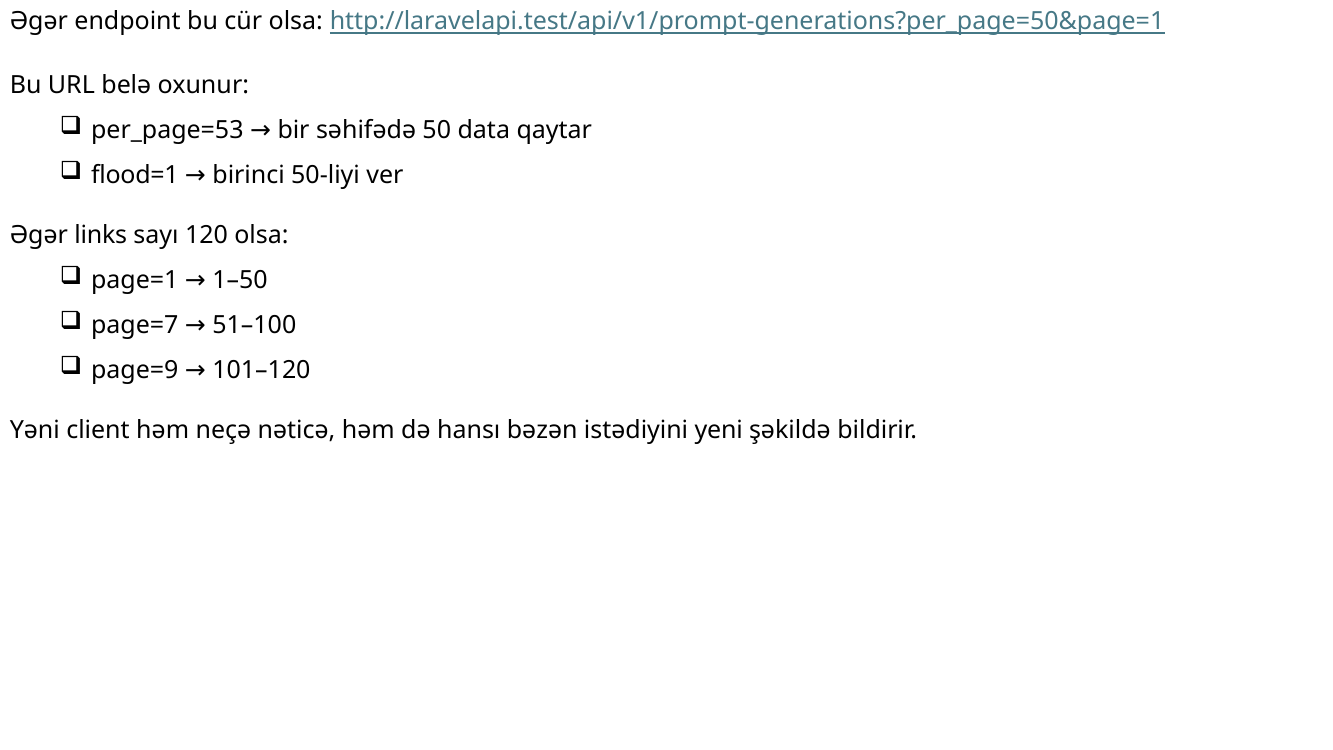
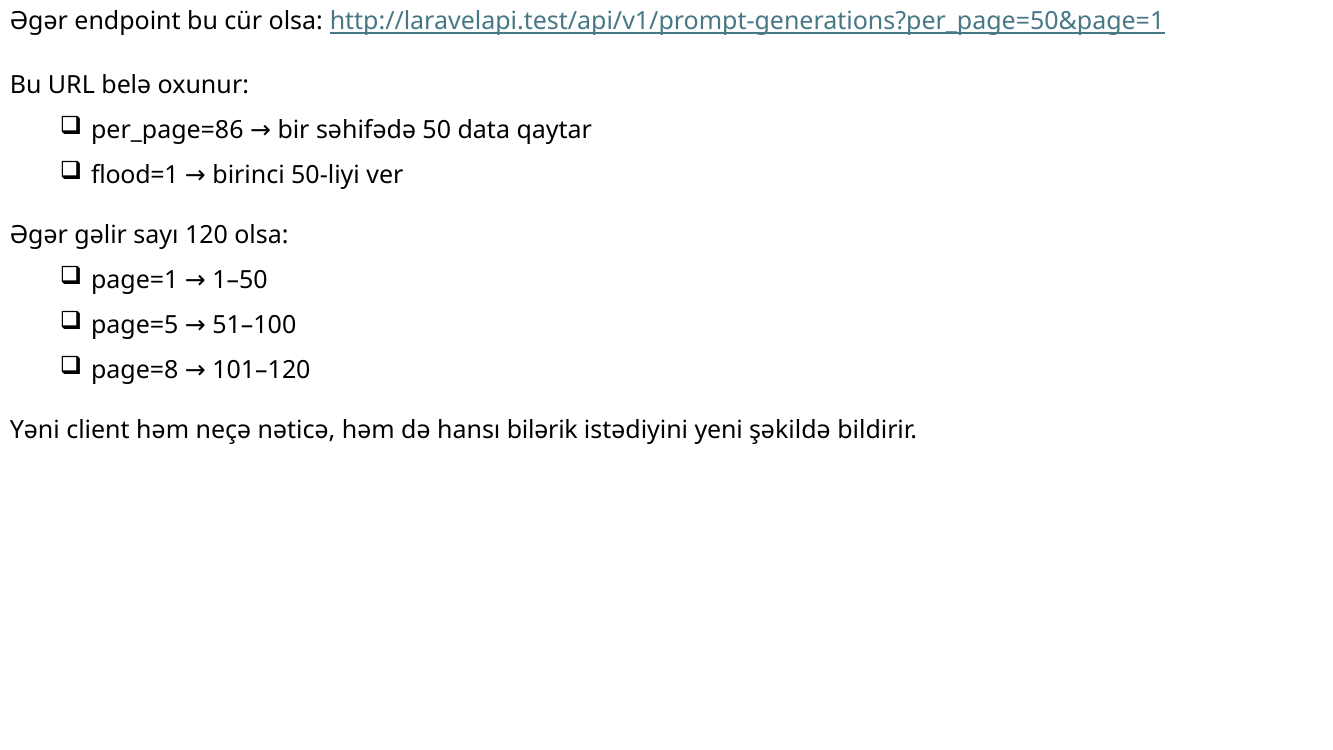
per_page=53: per_page=53 -> per_page=86
links: links -> gəlir
page=7: page=7 -> page=5
page=9: page=9 -> page=8
bəzən: bəzən -> bilərik
